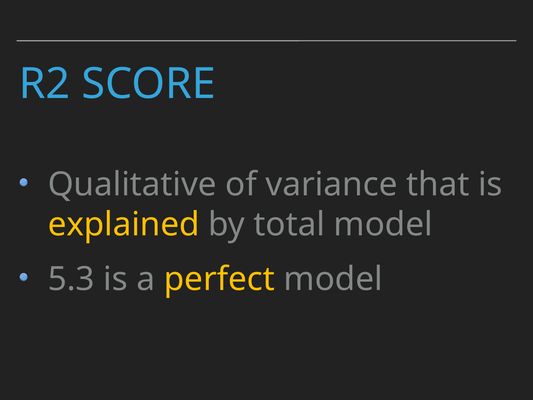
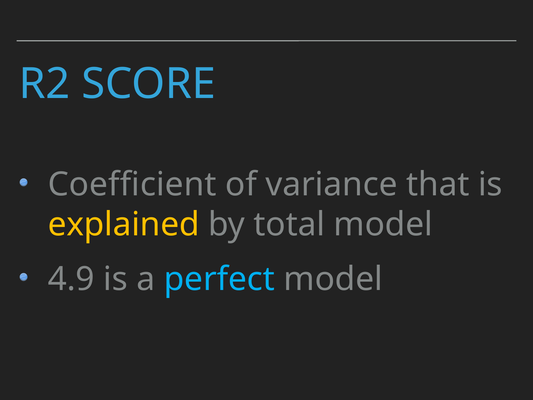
Qualitative: Qualitative -> Coefficient
5.3: 5.3 -> 4.9
perfect colour: yellow -> light blue
